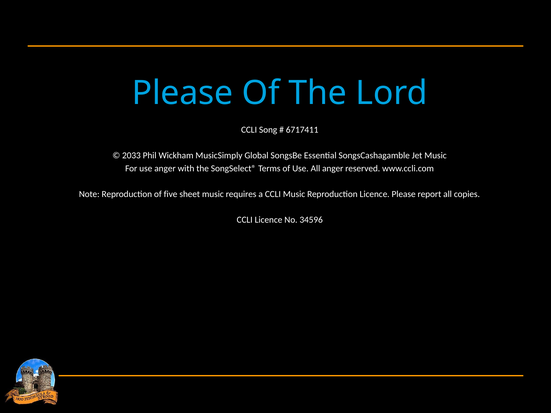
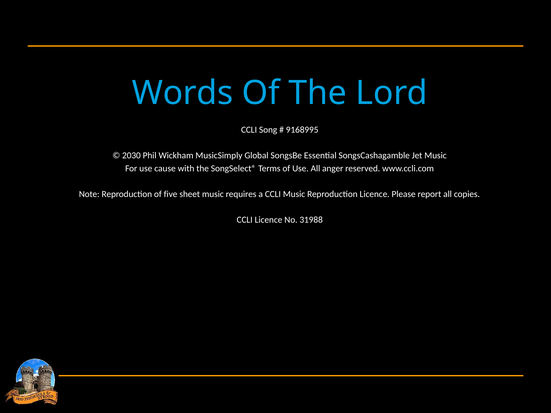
Please at (182, 93): Please -> Words
6717411: 6717411 -> 9168995
2033: 2033 -> 2030
use anger: anger -> cause
34596: 34596 -> 31988
